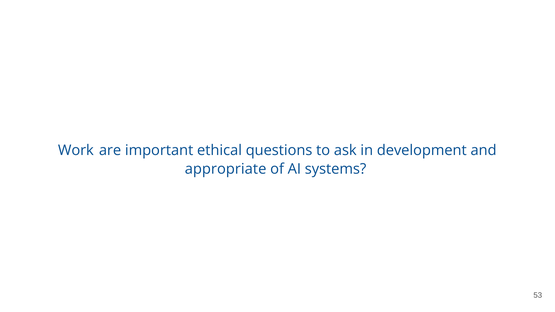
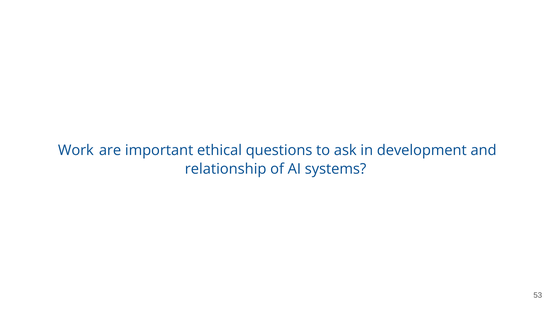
appropriate: appropriate -> relationship
